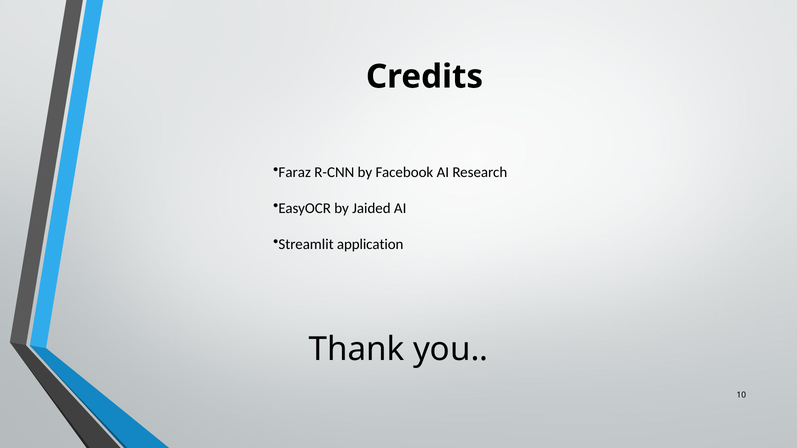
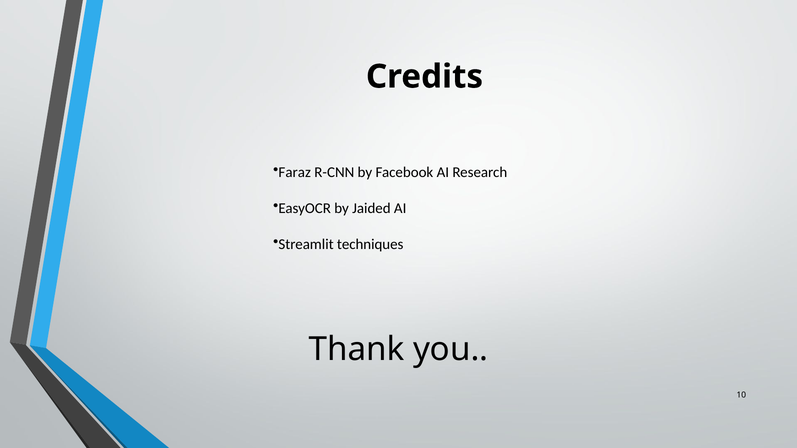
application: application -> techniques
